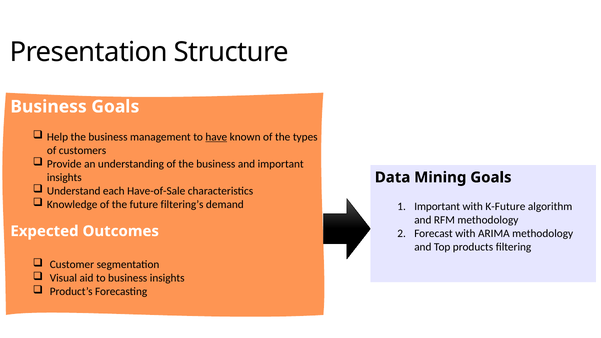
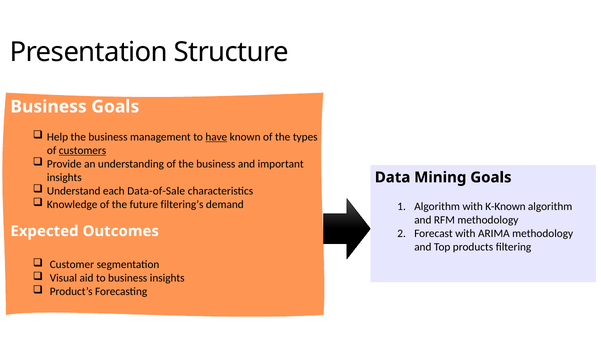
customers underline: none -> present
Have-of-Sale: Have-of-Sale -> Data-of-Sale
Important at (437, 206): Important -> Algorithm
K-Future: K-Future -> K-Known
